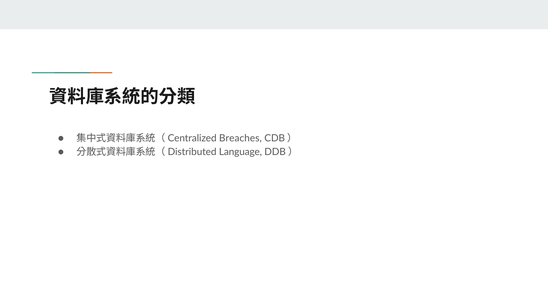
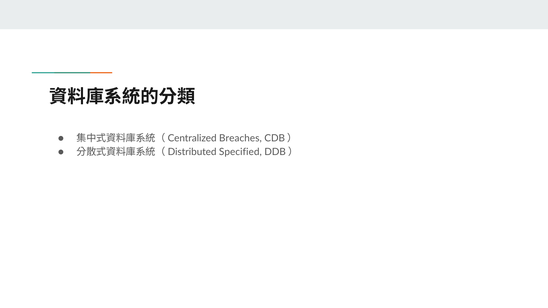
Language: Language -> Specified
